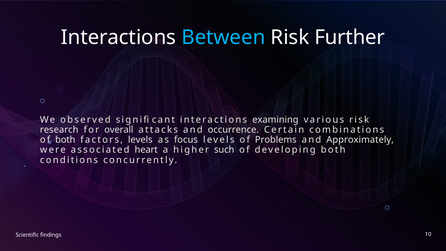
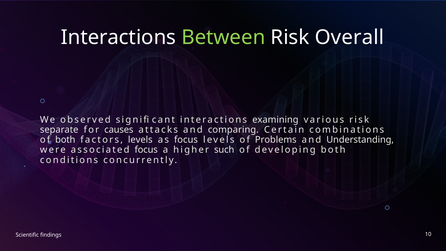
Between colour: light blue -> light green
Further: Further -> Overall
research: research -> separate
overall: overall -> causes
occurrence: occurrence -> comparing
Approximately: Approximately -> Understanding
associated heart: heart -> focus
